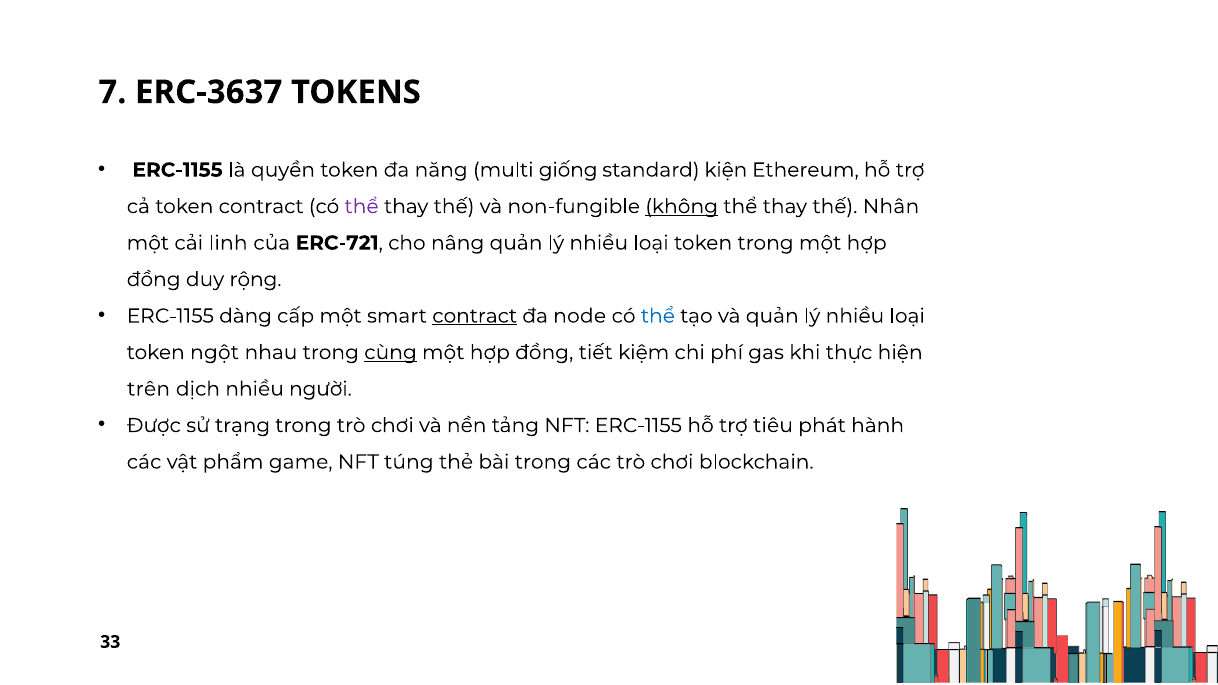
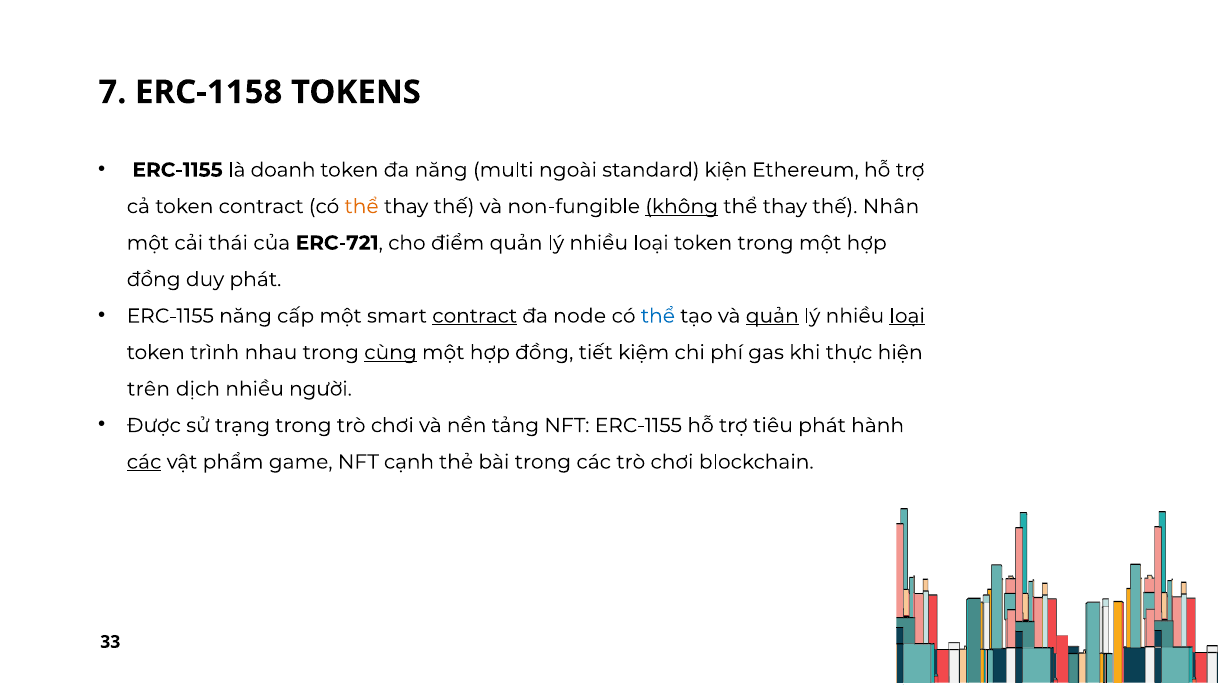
ERC-3637: ERC-3637 -> ERC-1158
quyền: quyền -> doanh
giống: giống -> ngoài
thể at (362, 207) colour: purple -> orange
linh: linh -> thái
nâng: nâng -> điểm
duy rộng: rộng -> phát
ERC-1155 dàng: dàng -> năng
quản at (772, 316) underline: none -> present
loại at (907, 316) underline: none -> present
ngột: ngột -> trình
các at (144, 462) underline: none -> present
túng: túng -> cạnh
